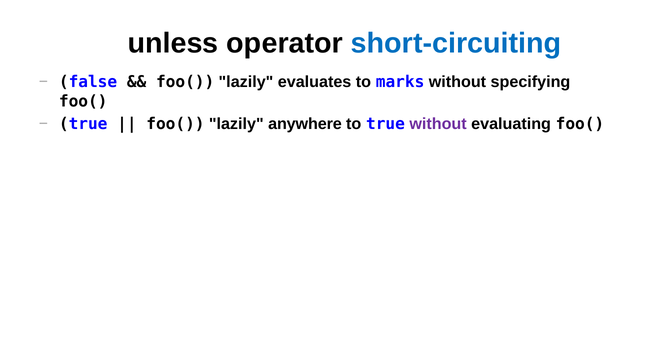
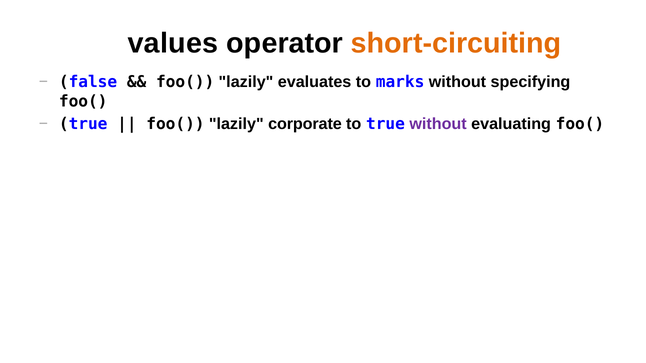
unless: unless -> values
short-circuiting colour: blue -> orange
anywhere: anywhere -> corporate
